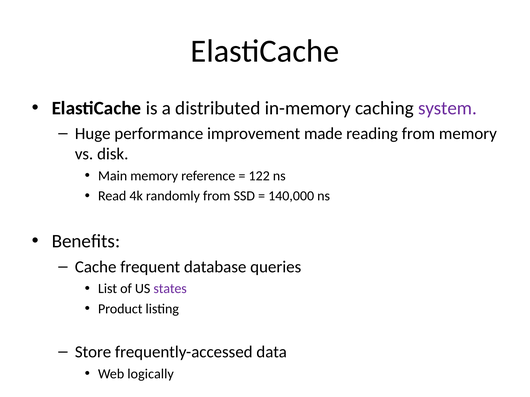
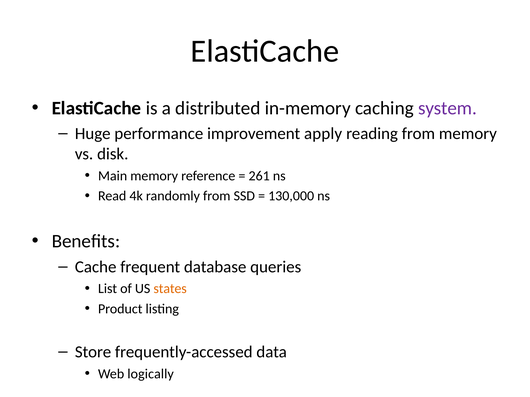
made: made -> apply
122: 122 -> 261
140,000: 140,000 -> 130,000
states colour: purple -> orange
